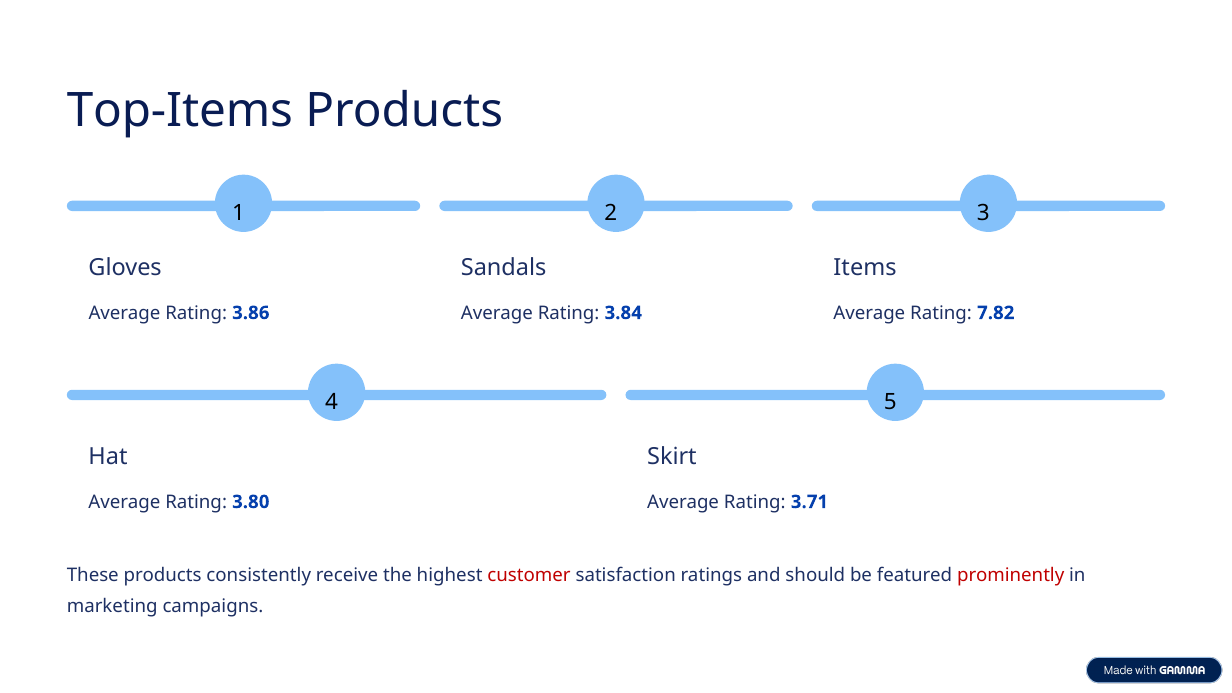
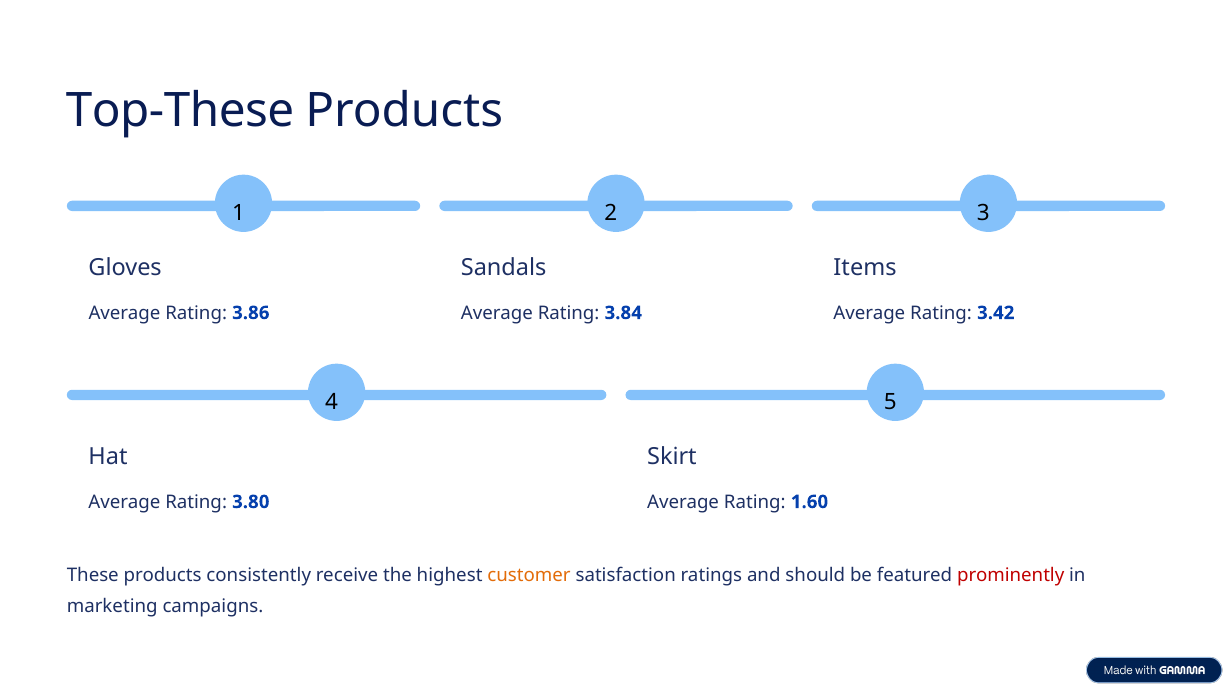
Top-Items: Top-Items -> Top-These
7.82: 7.82 -> 3.42
3.71: 3.71 -> 1.60
customer colour: red -> orange
